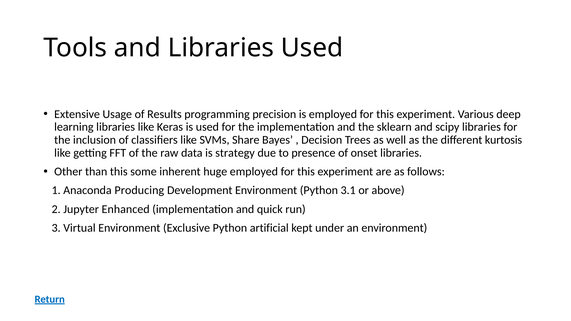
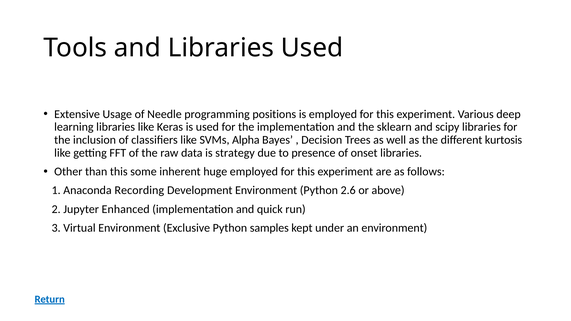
Results: Results -> Needle
precision: precision -> positions
Share: Share -> Alpha
Producing: Producing -> Recording
3.1: 3.1 -> 2.6
artificial: artificial -> samples
